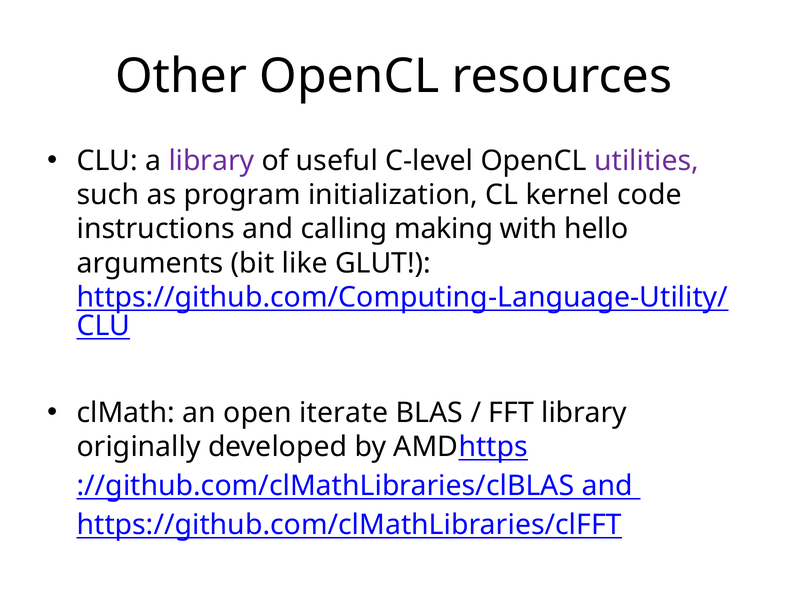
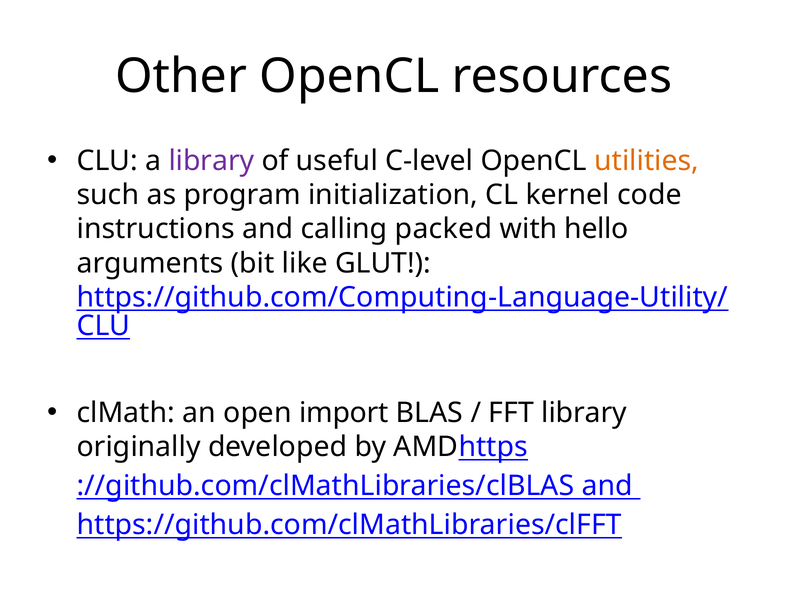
utilities colour: purple -> orange
making: making -> packed
iterate: iterate -> import
